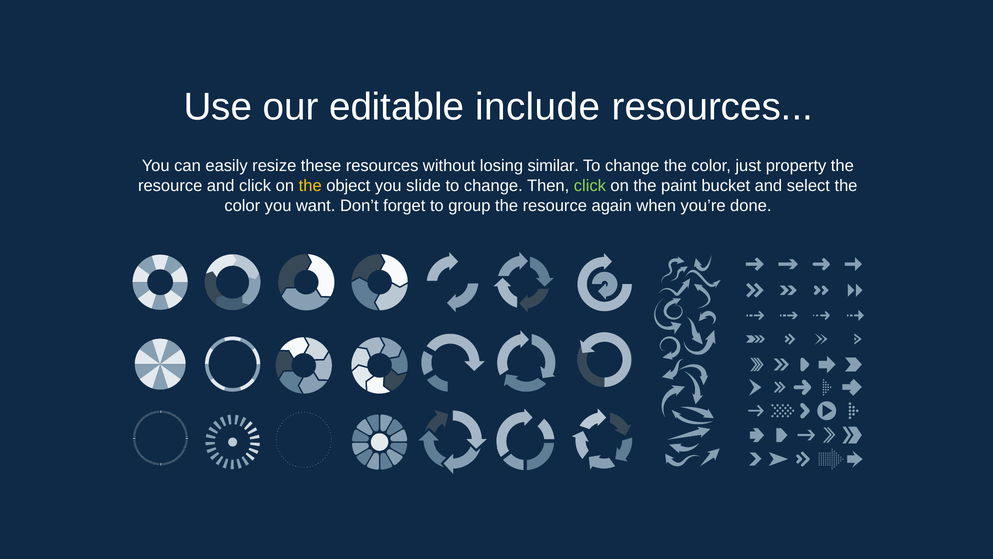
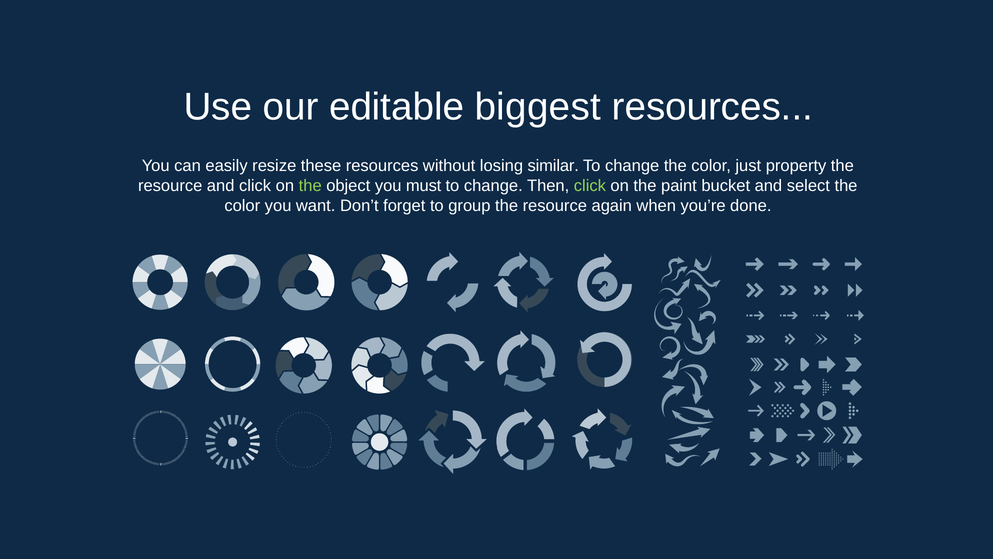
include: include -> biggest
the at (310, 186) colour: yellow -> light green
slide: slide -> must
